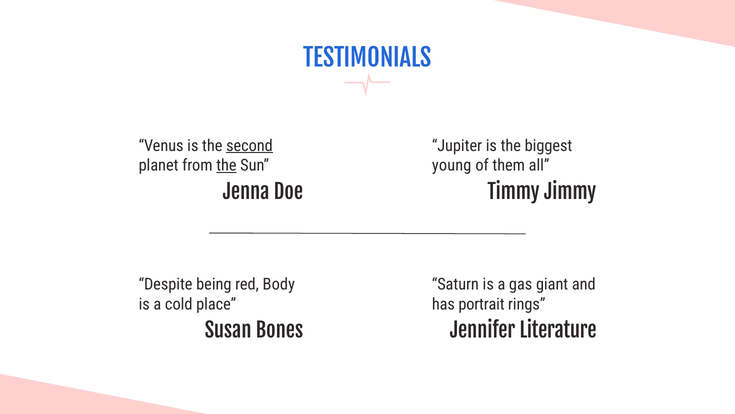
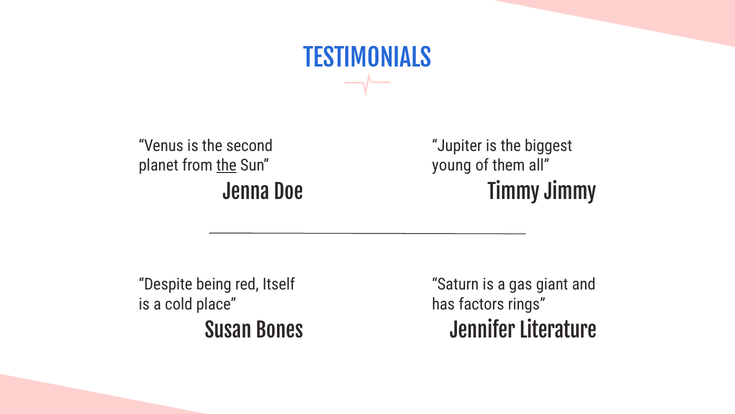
second underline: present -> none
Body: Body -> Itself
portrait: portrait -> factors
